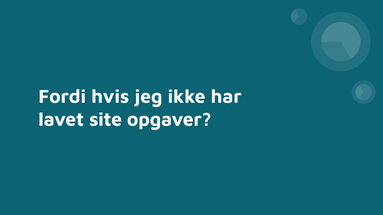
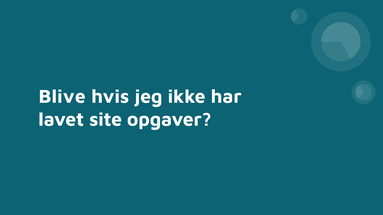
Fordi: Fordi -> Blive
